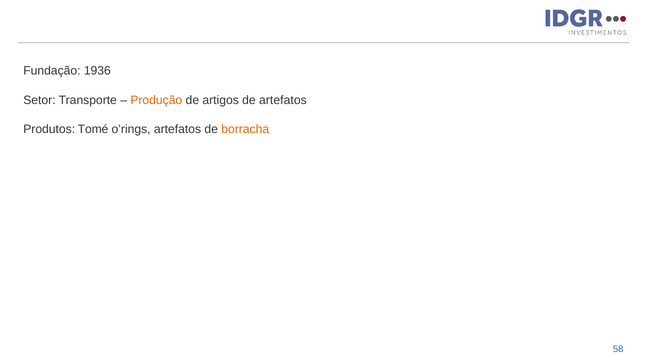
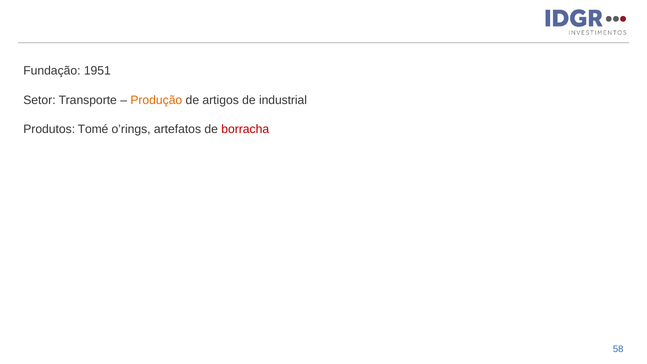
1936: 1936 -> 1951
de artefatos: artefatos -> industrial
borracha colour: orange -> red
